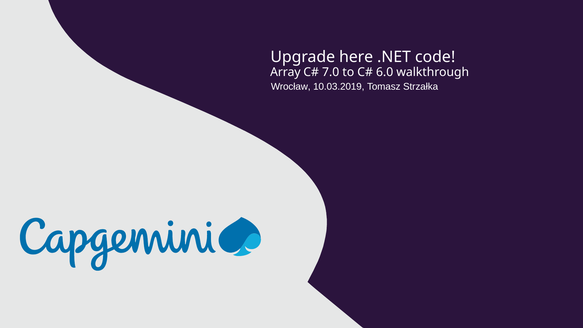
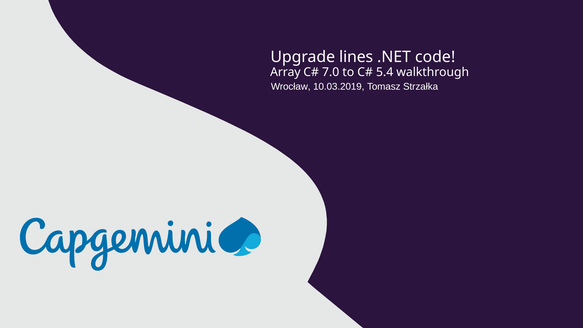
here: here -> lines
6.0: 6.0 -> 5.4
